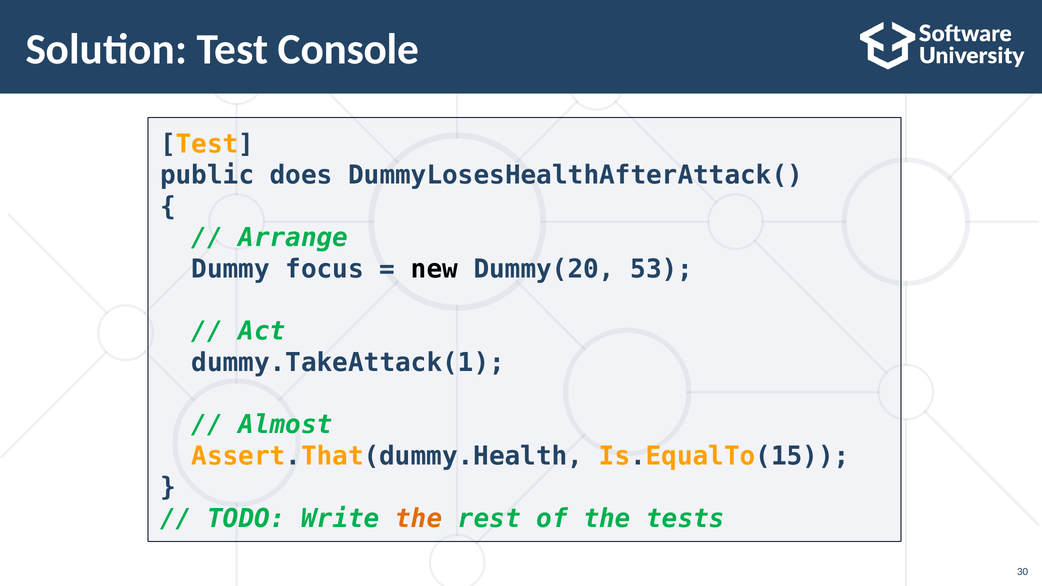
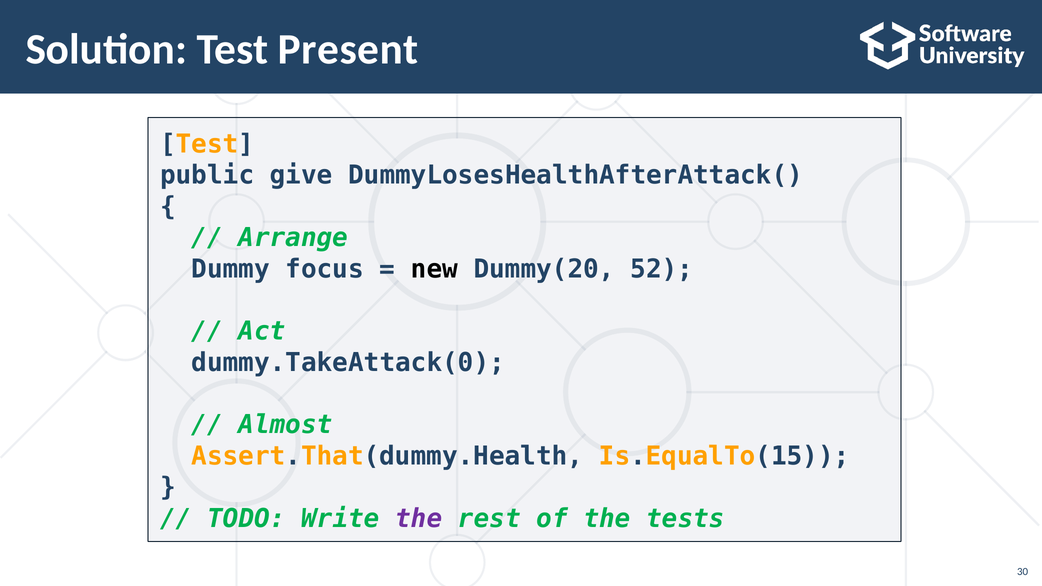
Console: Console -> Present
does: does -> give
53: 53 -> 52
dummy.TakeAttack(1: dummy.TakeAttack(1 -> dummy.TakeAttack(0
the at (419, 519) colour: orange -> purple
